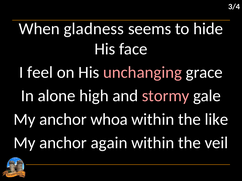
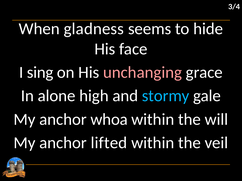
feel: feel -> sing
stormy colour: pink -> light blue
like: like -> will
again: again -> lifted
